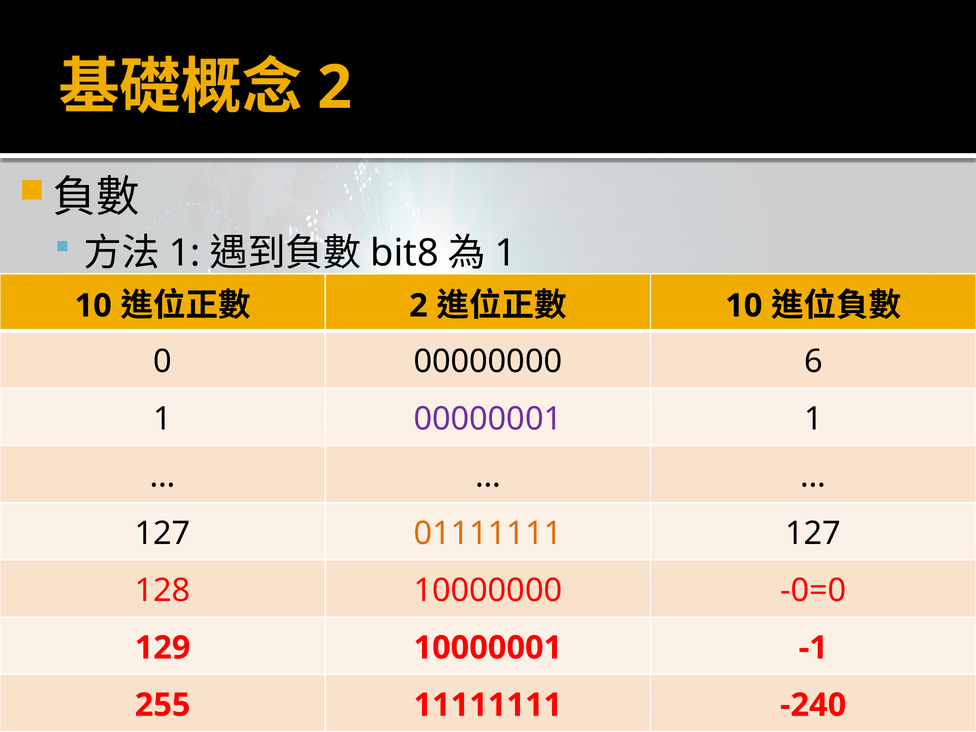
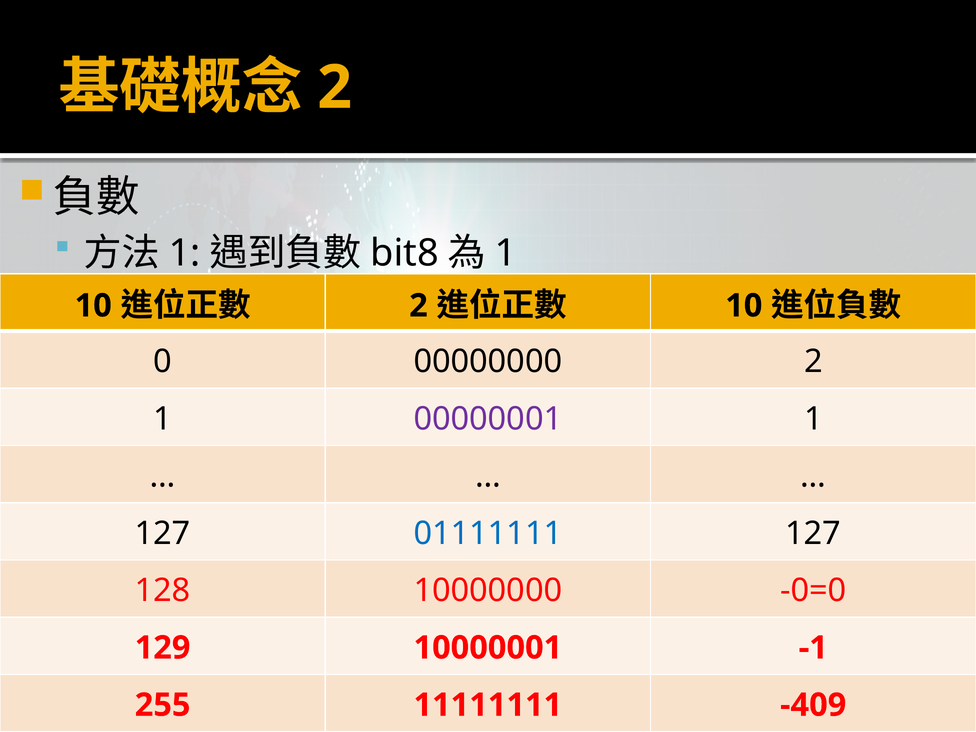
00000000 6: 6 -> 2
01111111 colour: orange -> blue
-240: -240 -> -409
